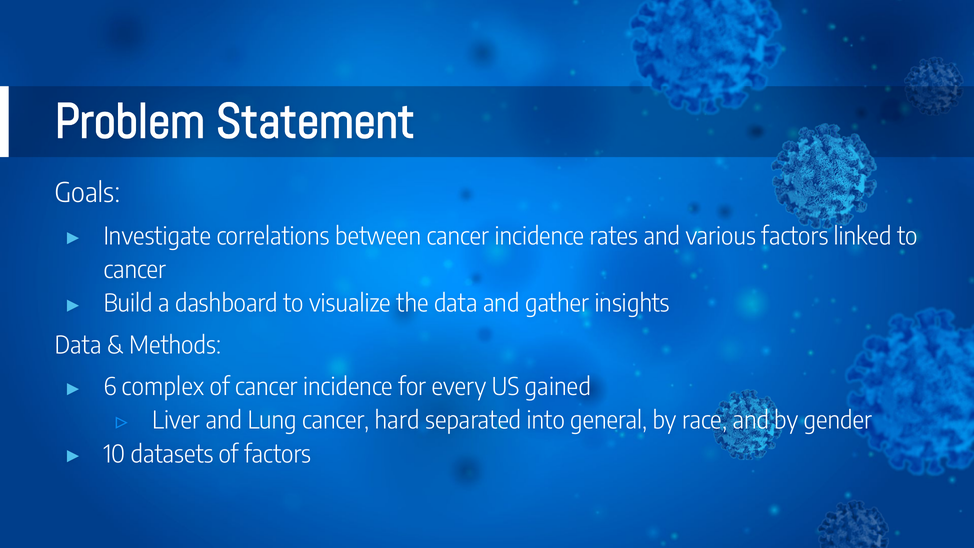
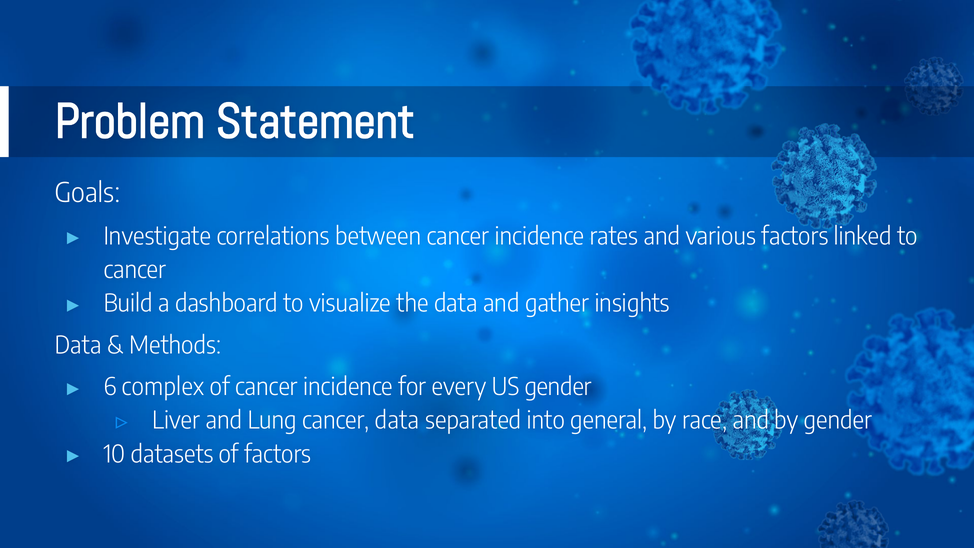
US gained: gained -> gender
cancer hard: hard -> data
